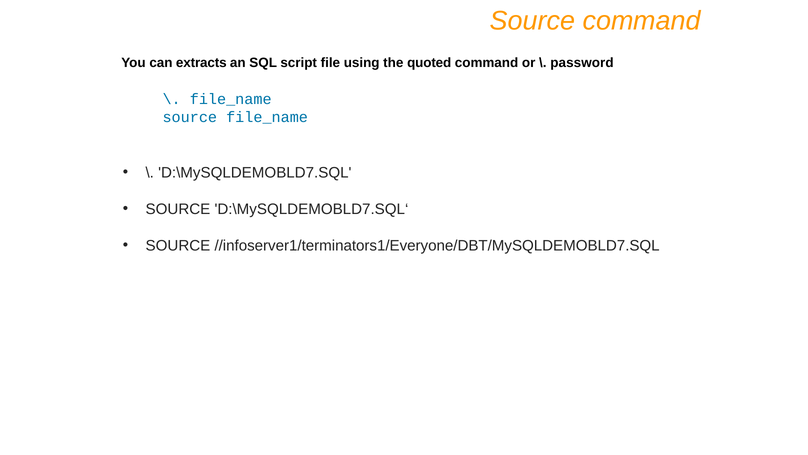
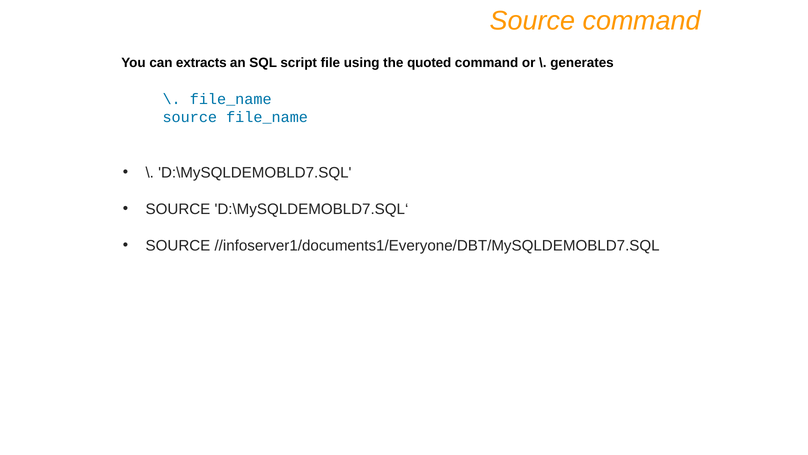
password: password -> generates
//infoserver1/terminators1/Everyone/DBT/MySQLDEMOBLD7.SQL: //infoserver1/terminators1/Everyone/DBT/MySQLDEMOBLD7.SQL -> //infoserver1/documents1/Everyone/DBT/MySQLDEMOBLD7.SQL
